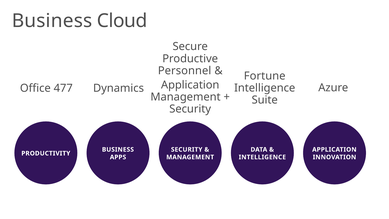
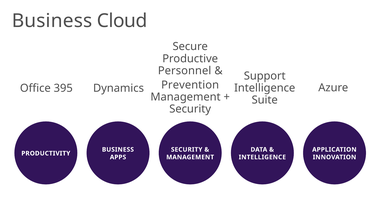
Fortune: Fortune -> Support
Application at (190, 85): Application -> Prevention
477: 477 -> 395
